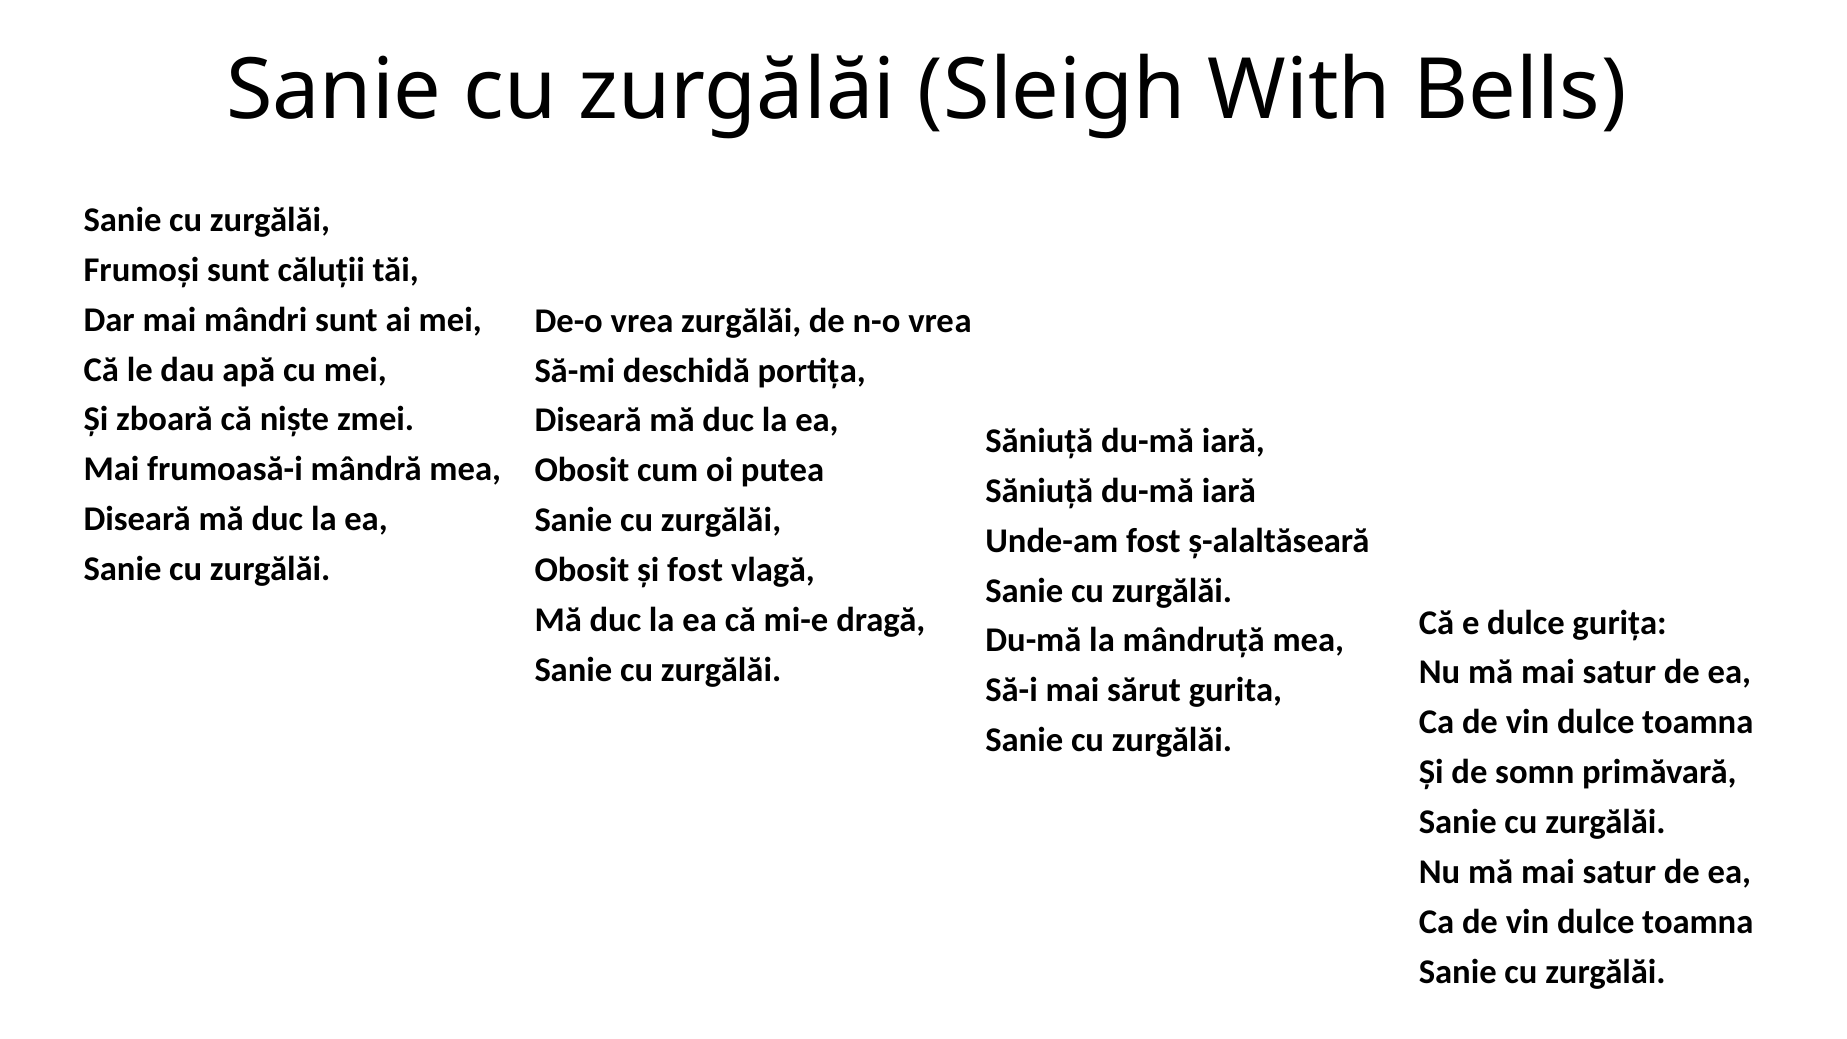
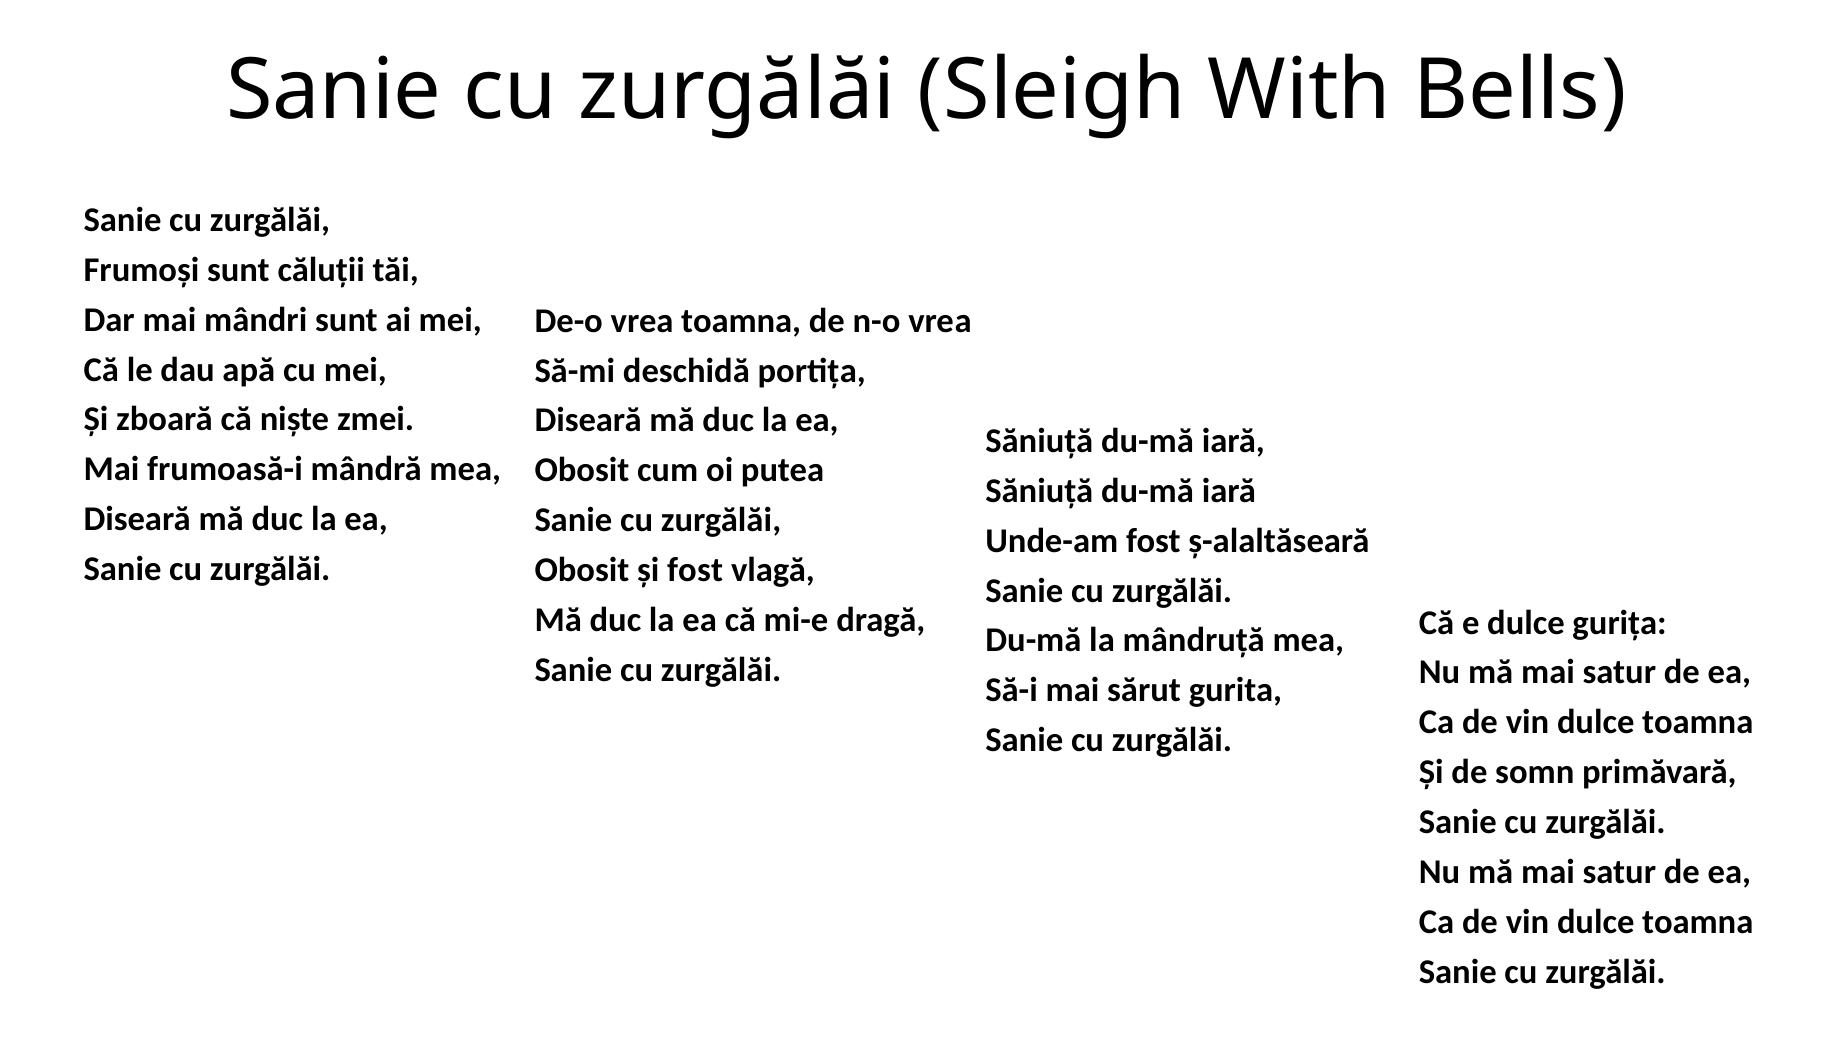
vrea zurgălăi: zurgălăi -> toamna
